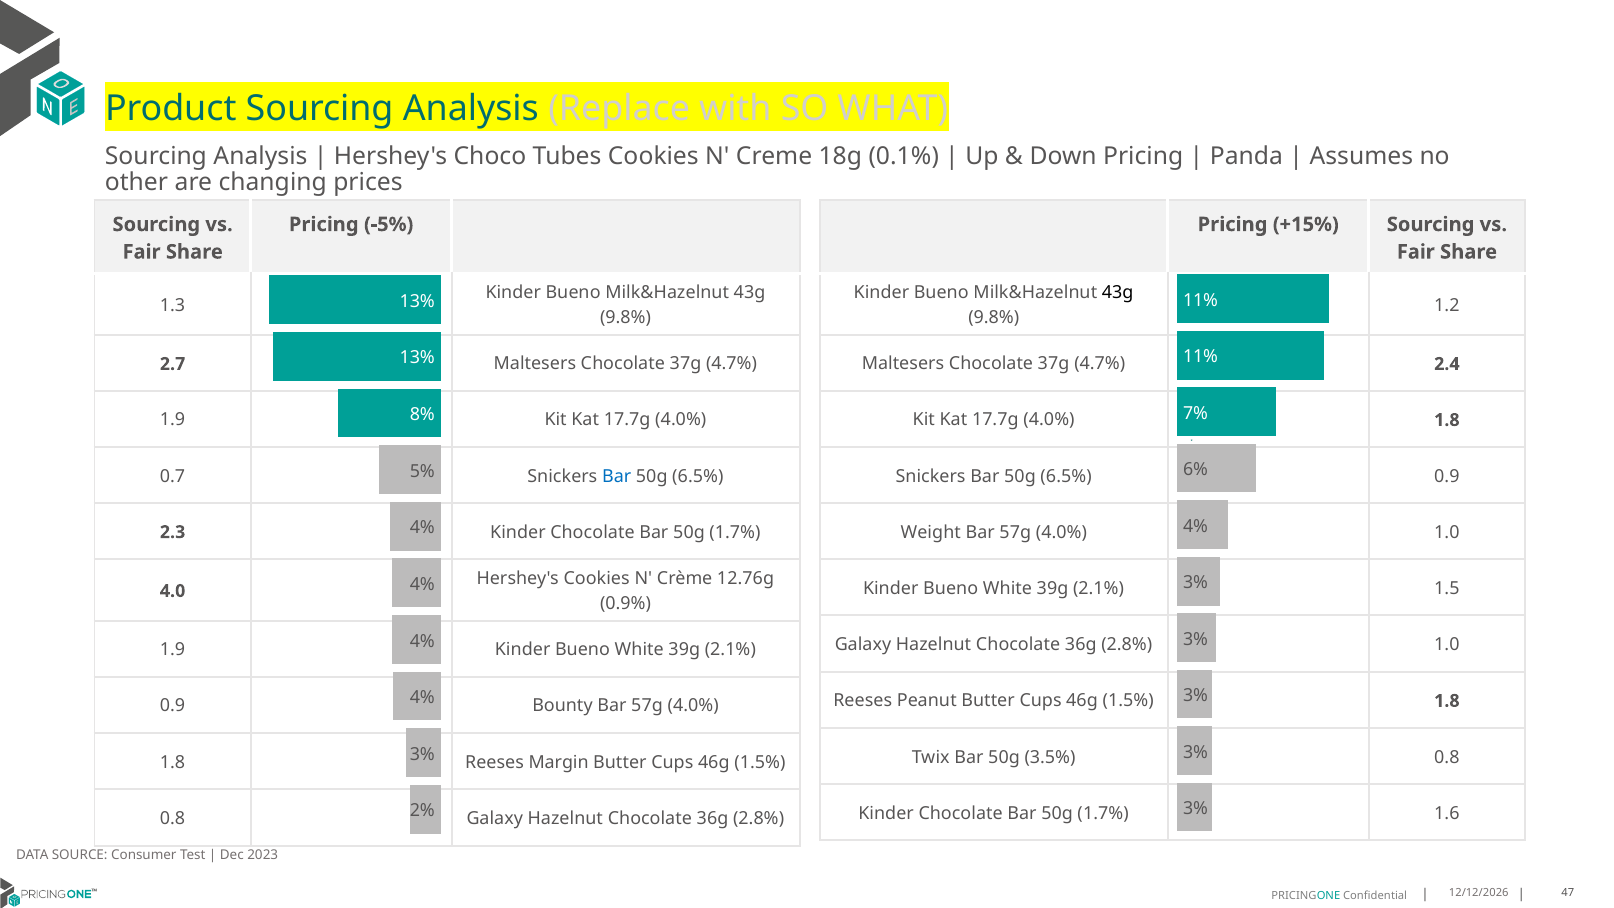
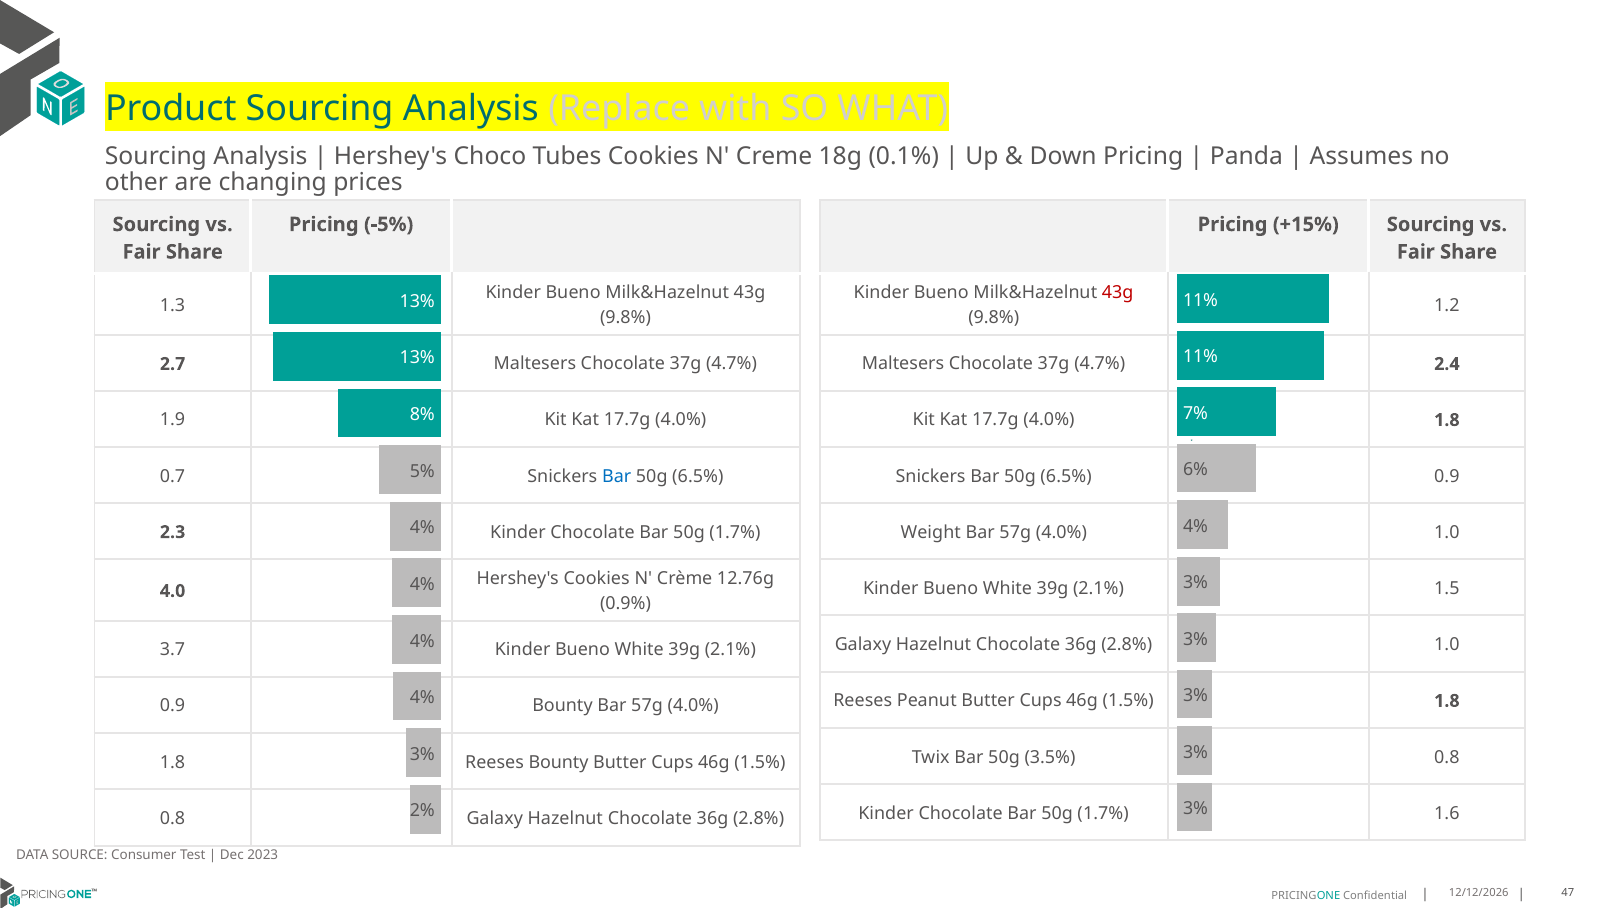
43g at (1118, 293) colour: black -> red
1.9 at (173, 650): 1.9 -> 3.7
Reeses Margin: Margin -> Bounty
